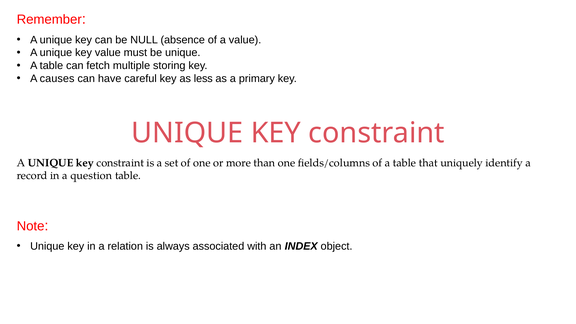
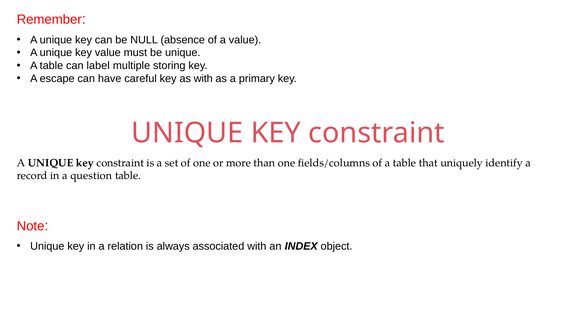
fetch: fetch -> label
causes: causes -> escape
as less: less -> with
